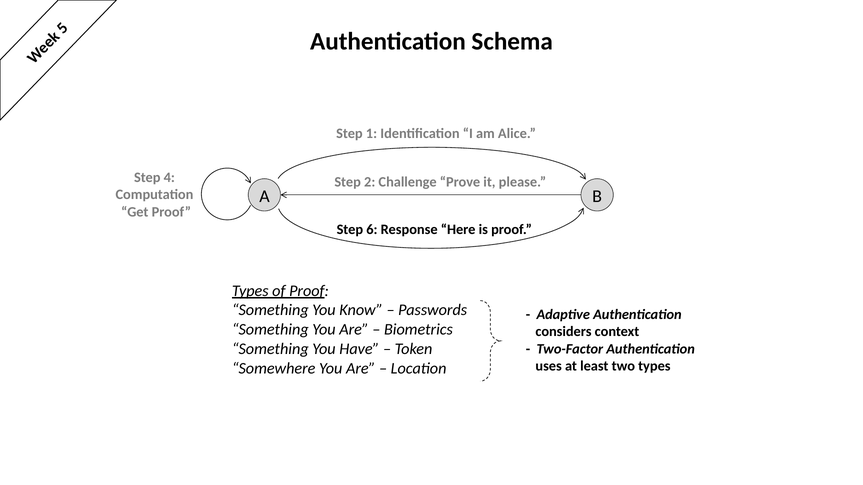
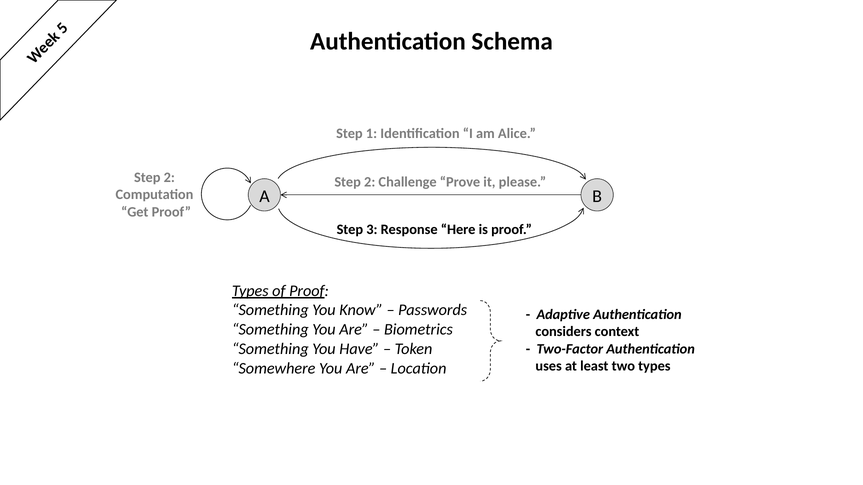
4 at (169, 178): 4 -> 2
6: 6 -> 3
